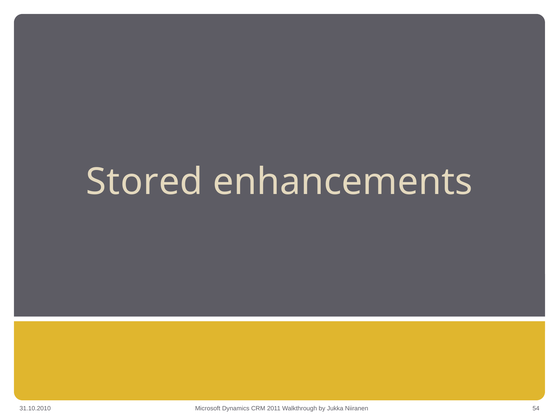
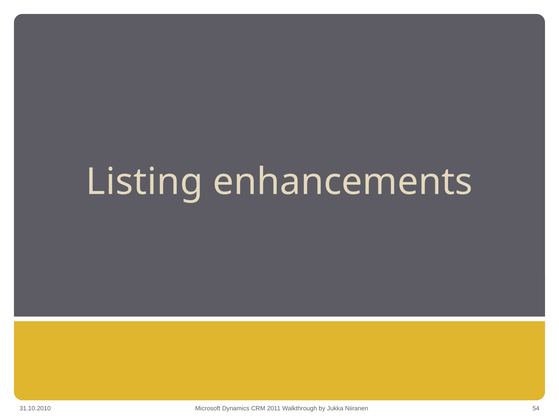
Stored: Stored -> Listing
